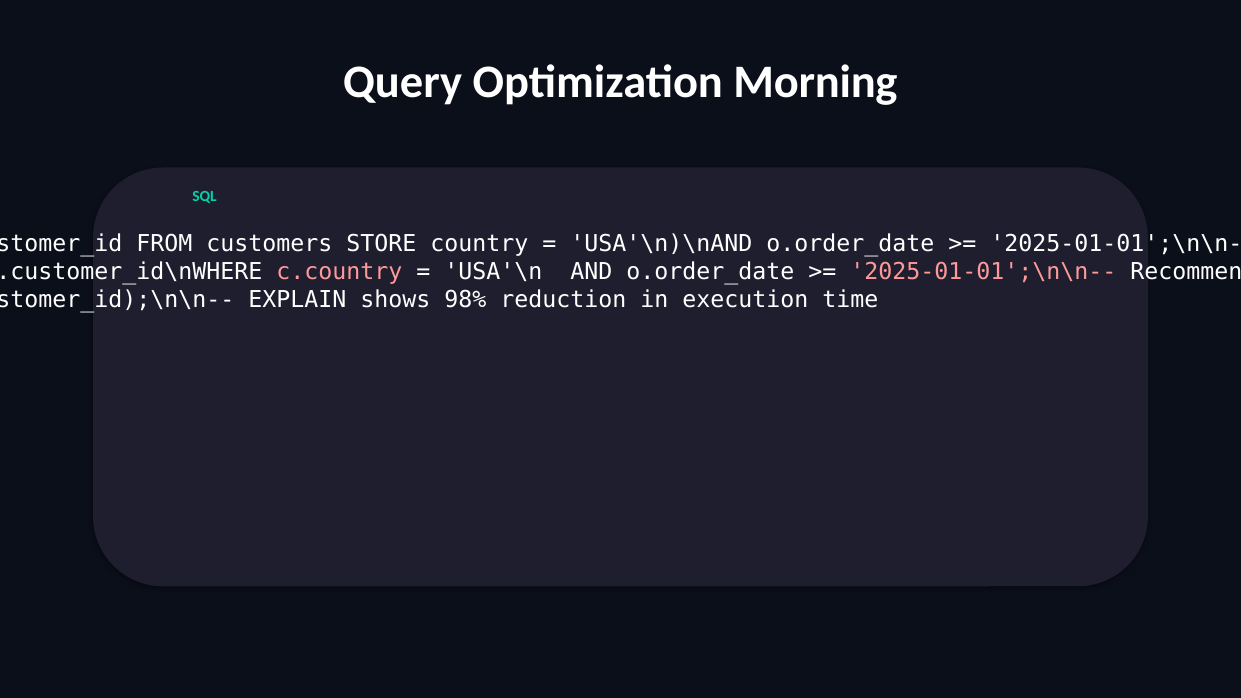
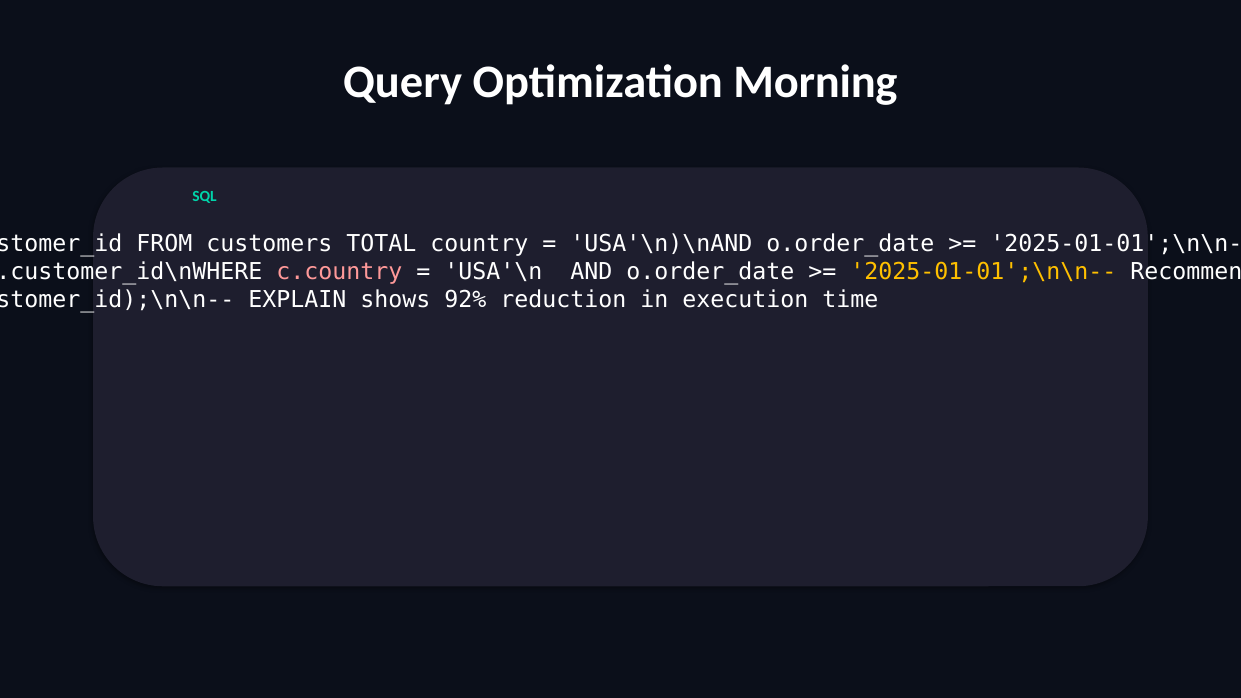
STORE: STORE -> TOTAL
2025-01-01';\n\n-- at (983, 271) colour: pink -> yellow
98%: 98% -> 92%
